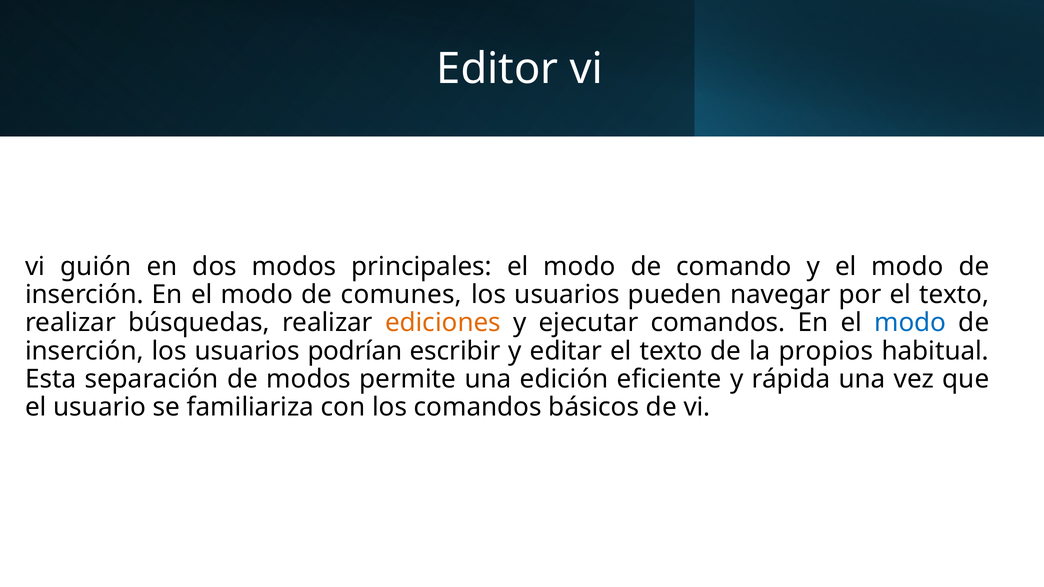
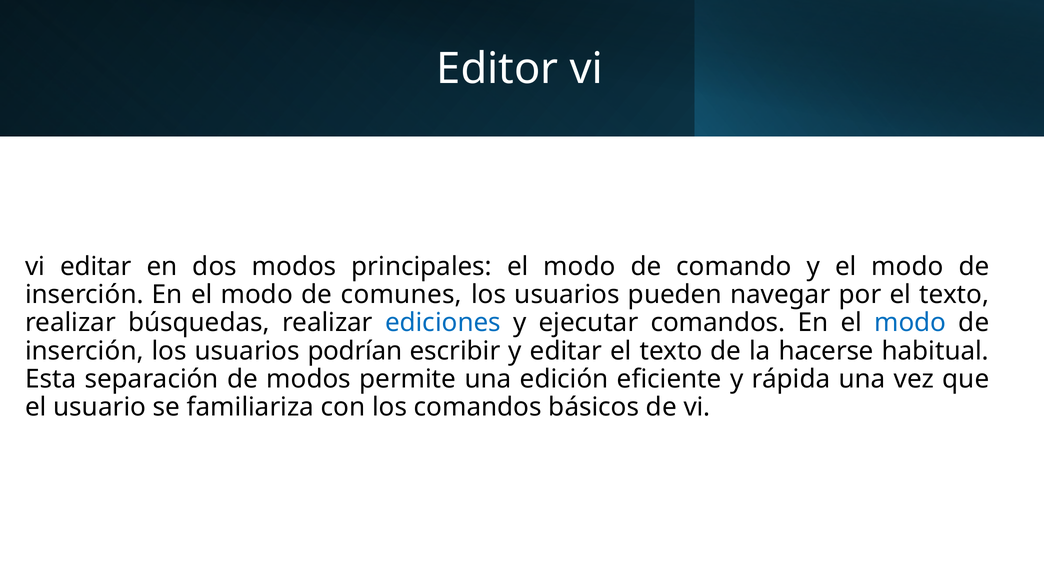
vi guión: guión -> editar
ediciones colour: orange -> blue
propios: propios -> hacerse
